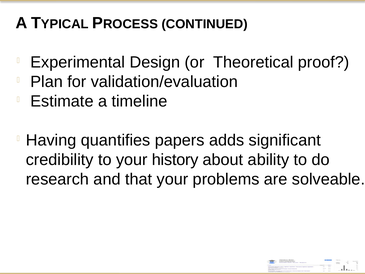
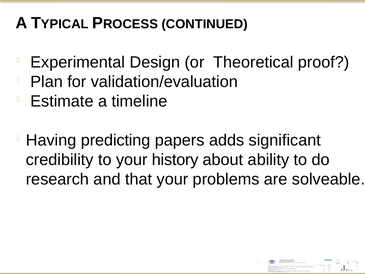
quantifies: quantifies -> predicting
